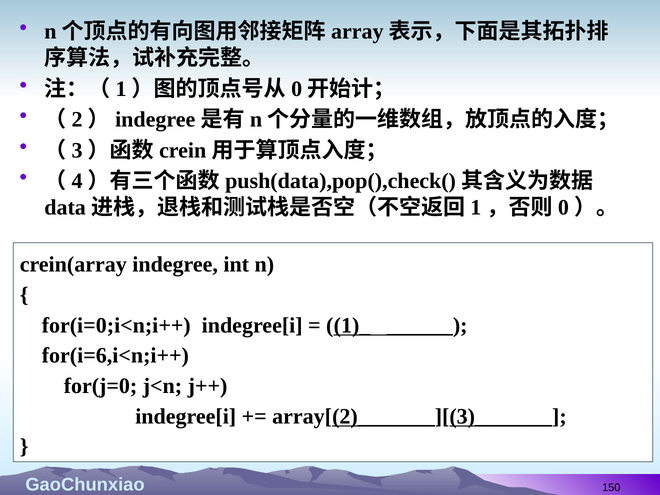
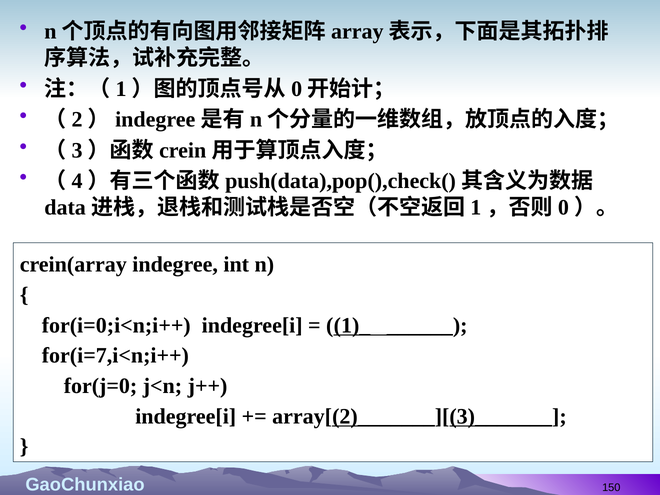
for(i=6,i<n;i++: for(i=6,i<n;i++ -> for(i=7,i<n;i++
